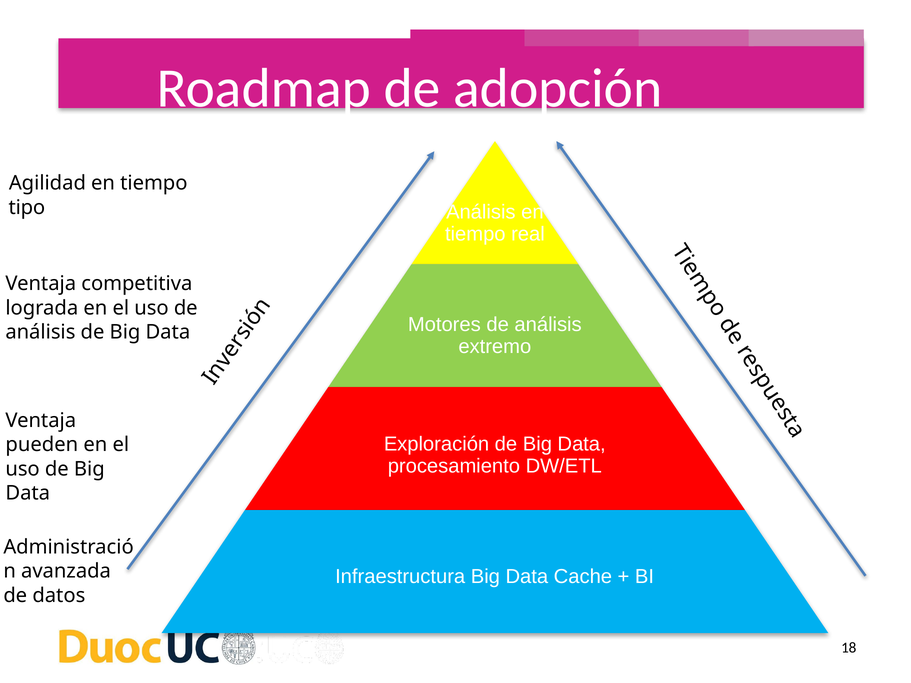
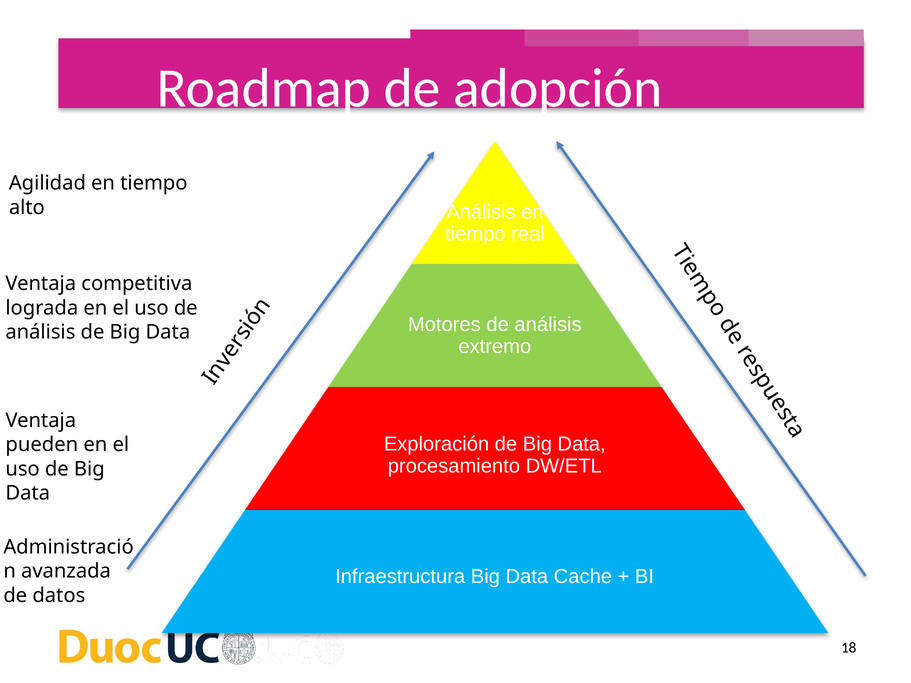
tipo: tipo -> alto
